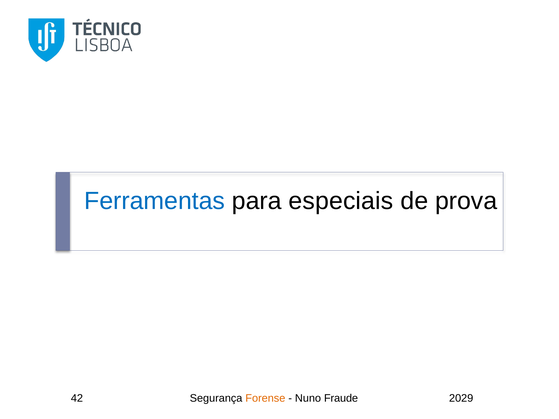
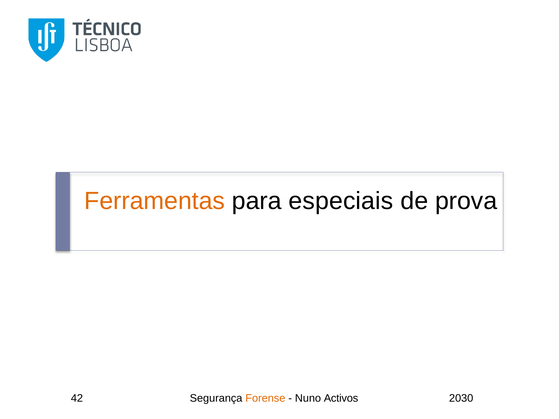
Ferramentas colour: blue -> orange
Fraude: Fraude -> Activos
2029: 2029 -> 2030
